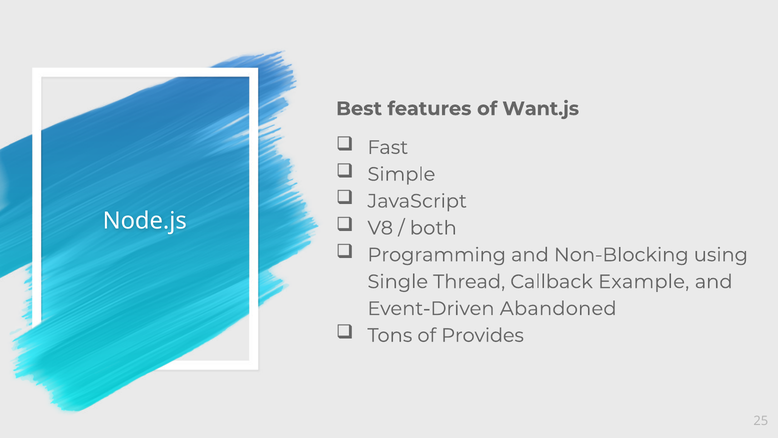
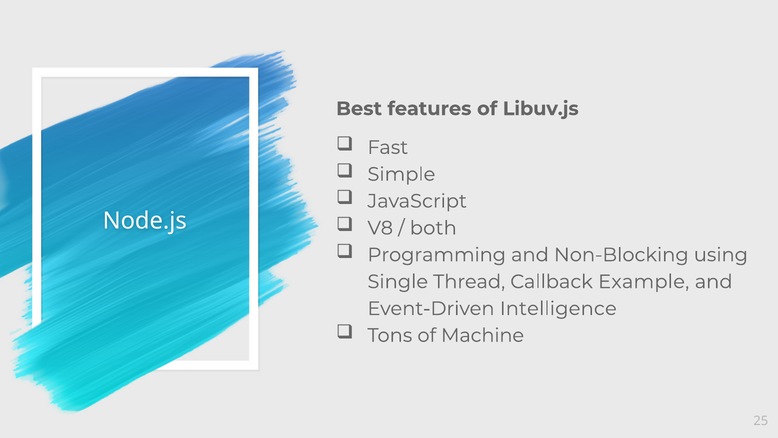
Want.js: Want.js -> Libuv.js
Abandoned: Abandoned -> Intelligence
Provides: Provides -> Machine
